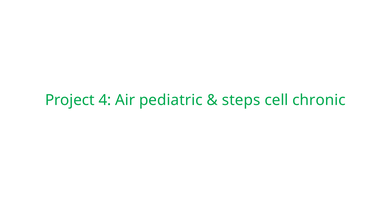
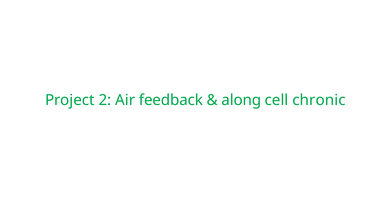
4: 4 -> 2
pediatric: pediatric -> feedback
steps: steps -> along
